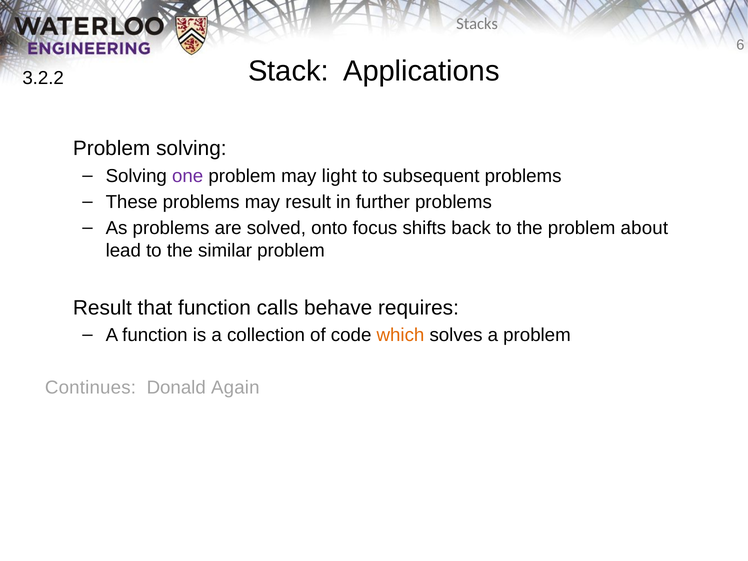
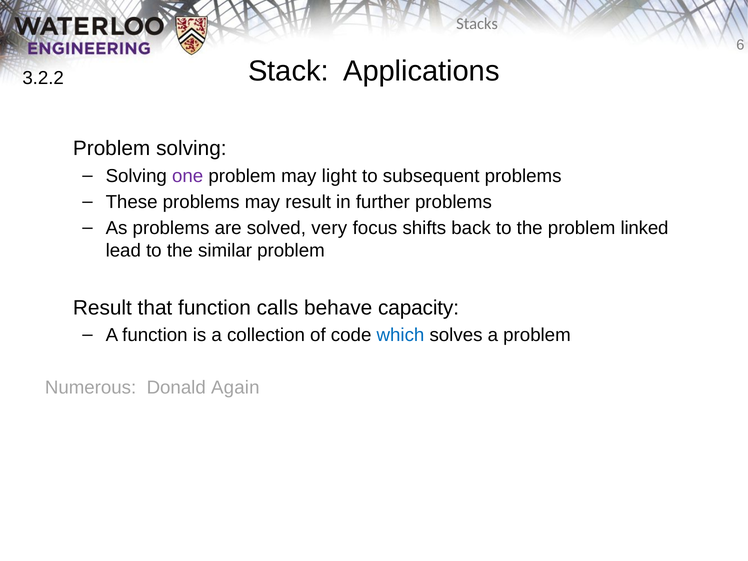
onto: onto -> very
about: about -> linked
requires: requires -> capacity
which colour: orange -> blue
Continues: Continues -> Numerous
